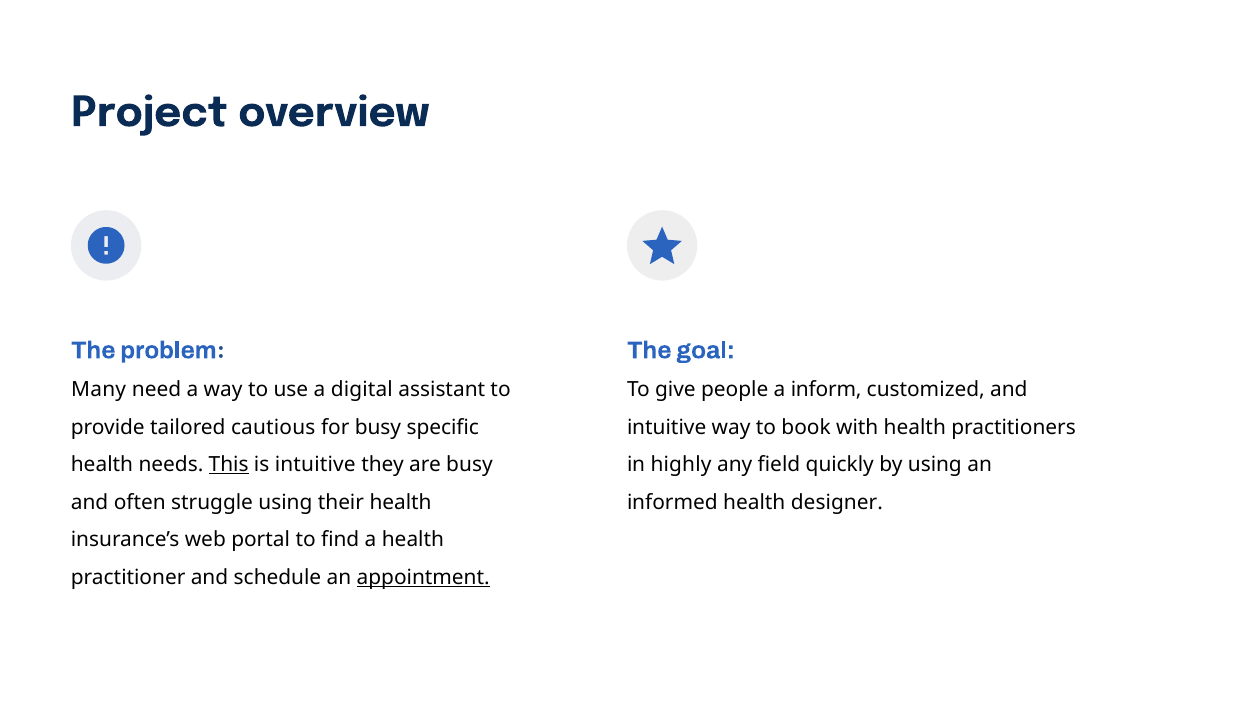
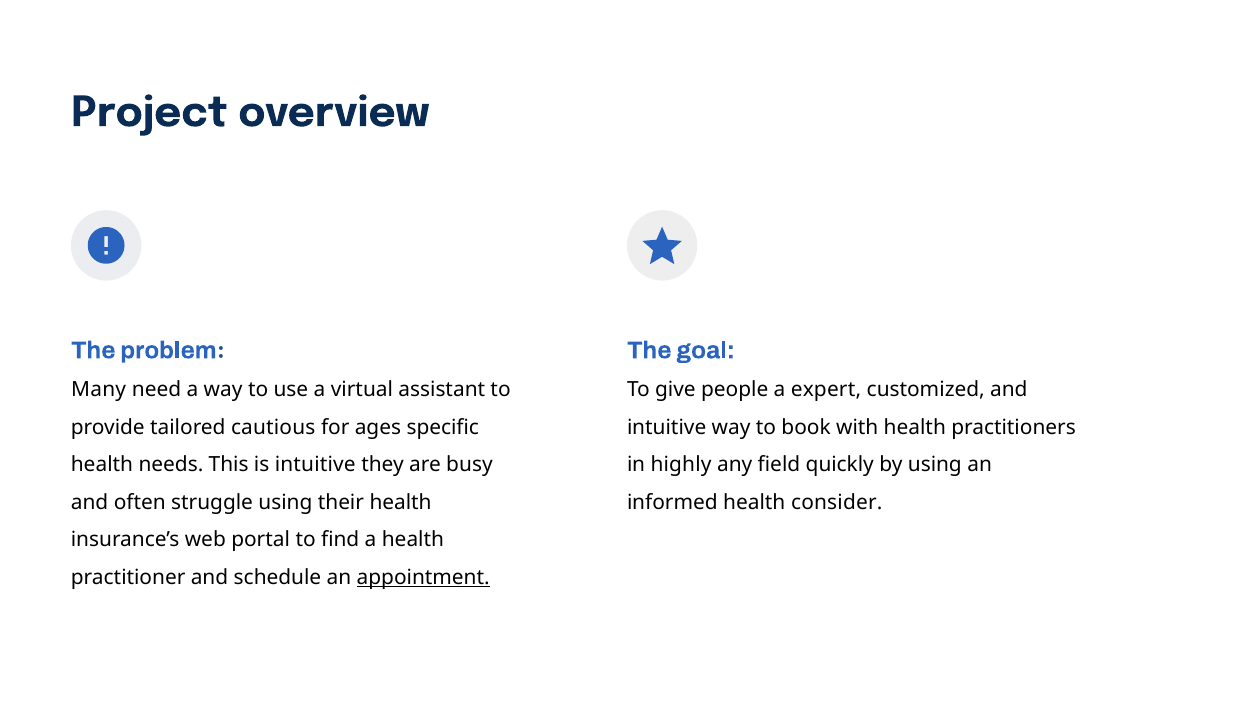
digital: digital -> virtual
inform: inform -> expert
for busy: busy -> ages
This underline: present -> none
designer: designer -> consider
